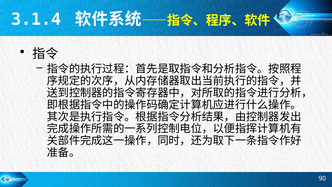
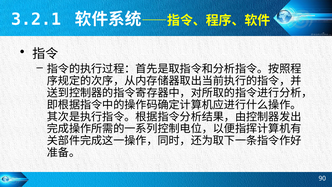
3.1.4: 3.1.4 -> 3.2.1
